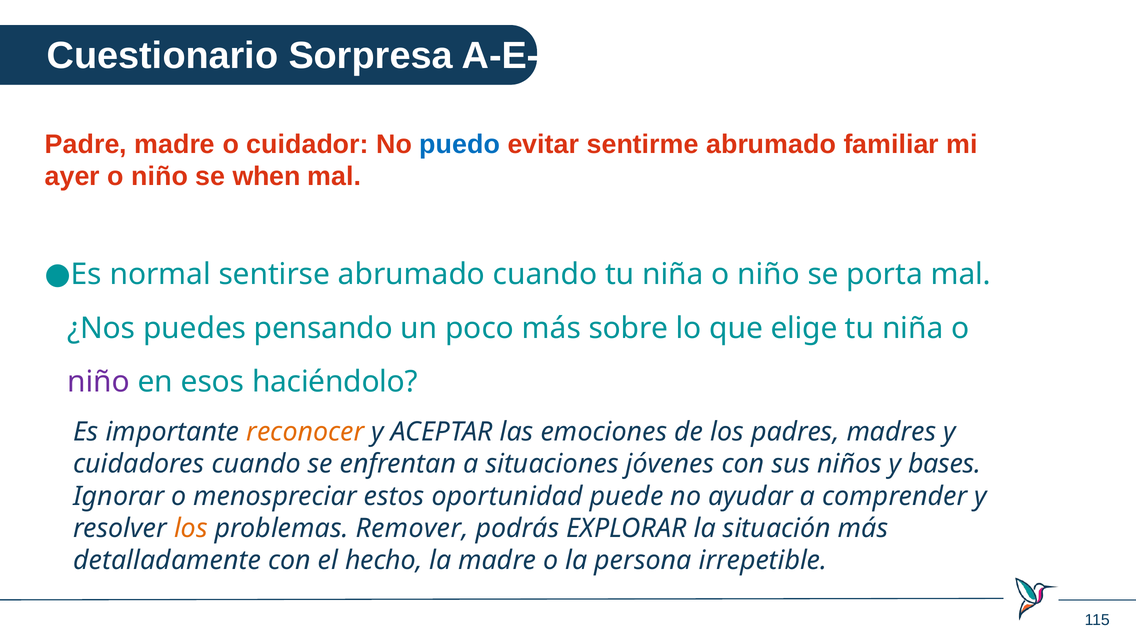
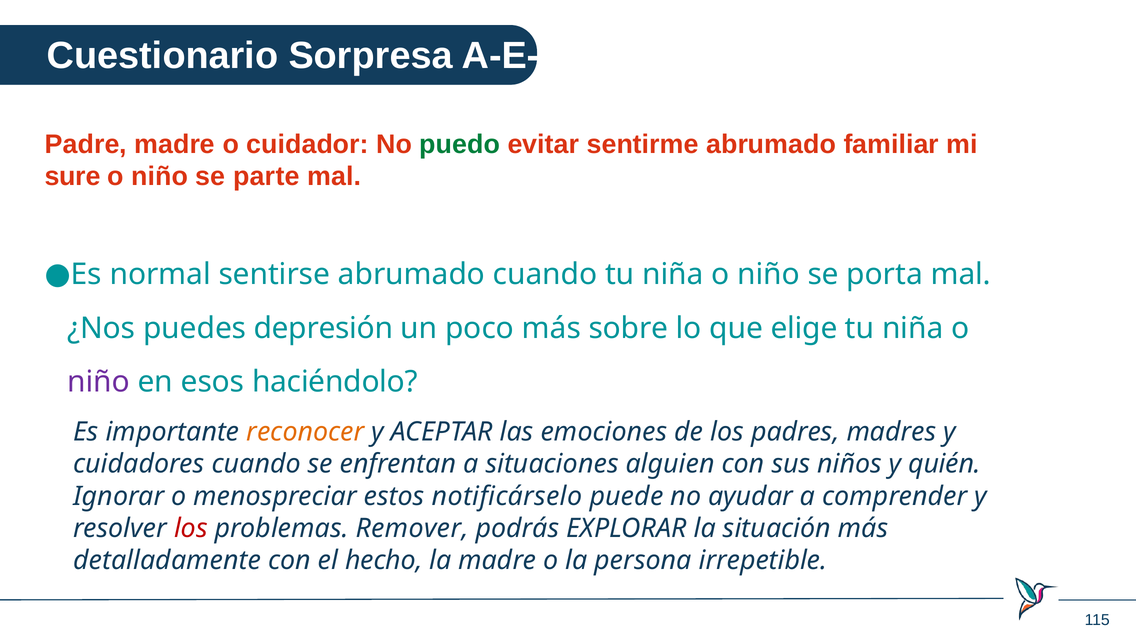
puedo colour: blue -> green
ayer: ayer -> sure
when: when -> parte
pensando: pensando -> depresión
jóvenes: jóvenes -> alguien
bases: bases -> quién
oportunidad: oportunidad -> notificárselo
los at (191, 528) colour: orange -> red
